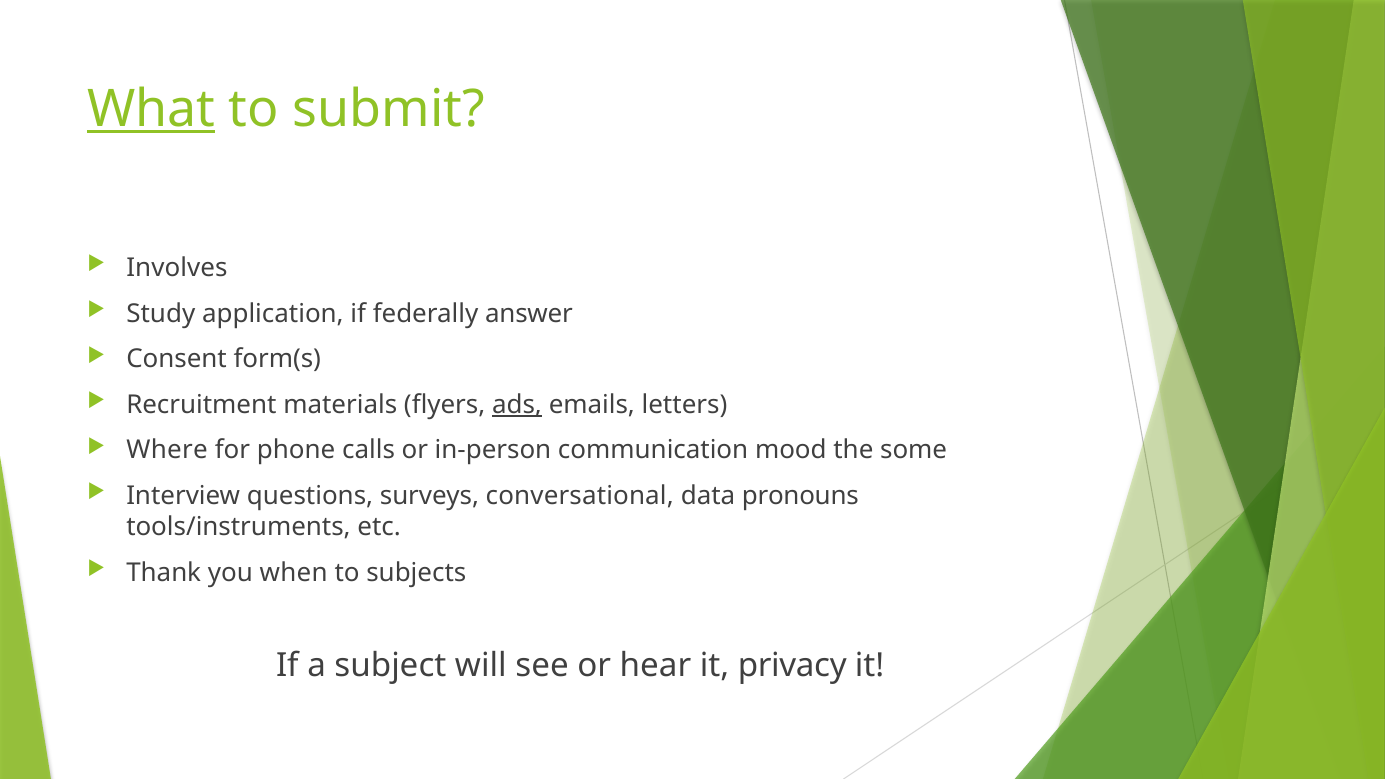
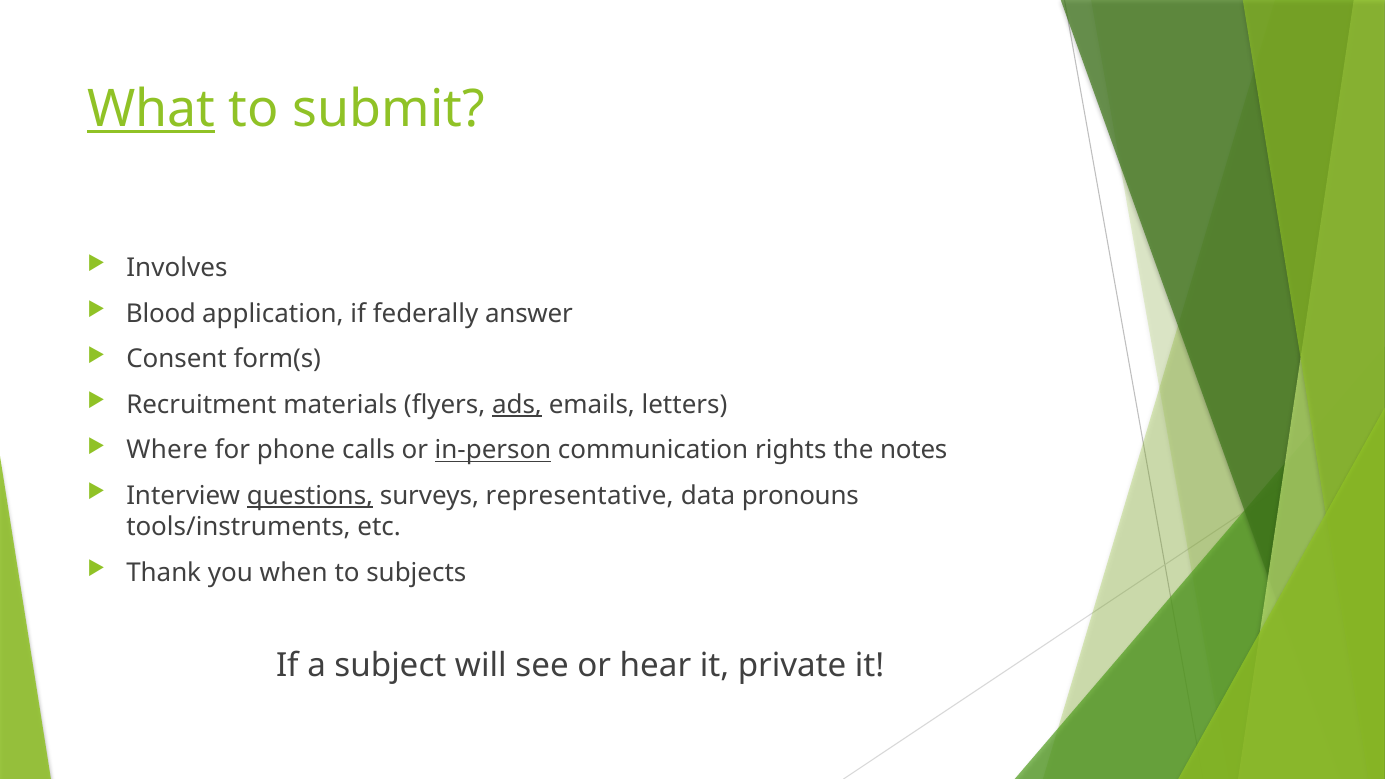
Study: Study -> Blood
in-person underline: none -> present
mood: mood -> rights
some: some -> notes
questions underline: none -> present
conversational: conversational -> representative
privacy: privacy -> private
